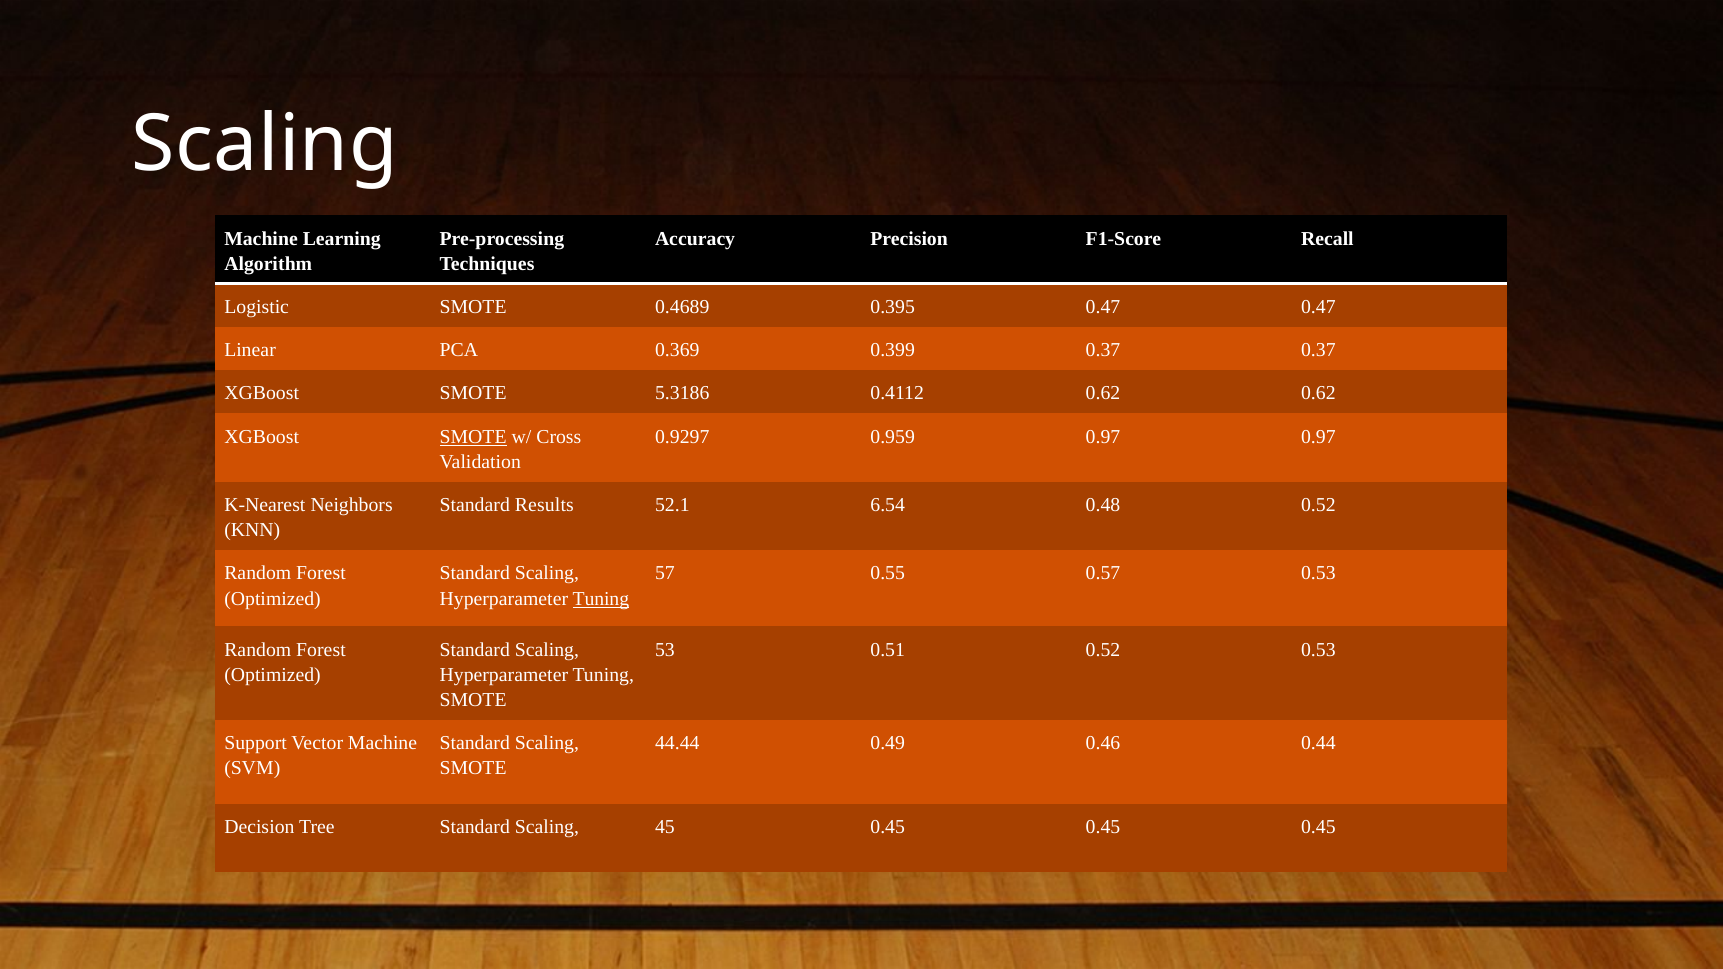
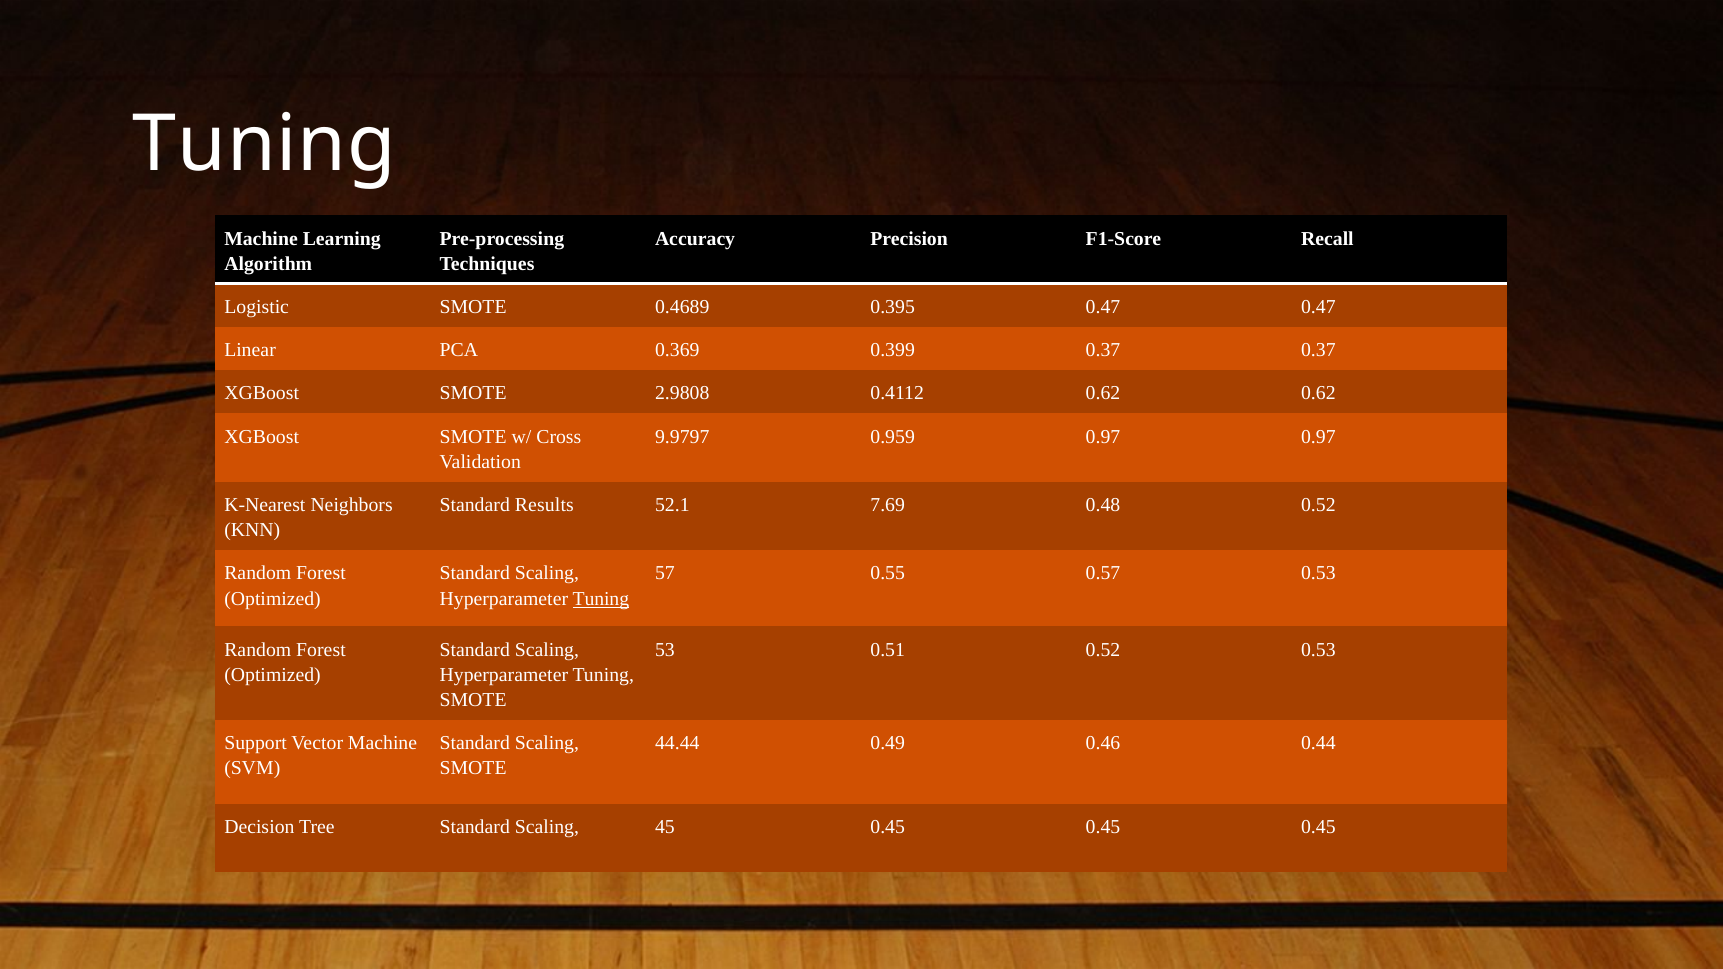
Scaling at (265, 144): Scaling -> Tuning
5.3186: 5.3186 -> 2.9808
SMOTE at (473, 437) underline: present -> none
0.9297: 0.9297 -> 9.9797
6.54: 6.54 -> 7.69
